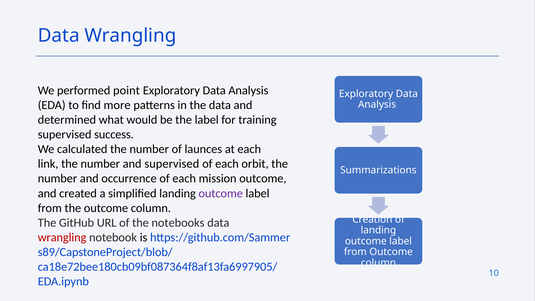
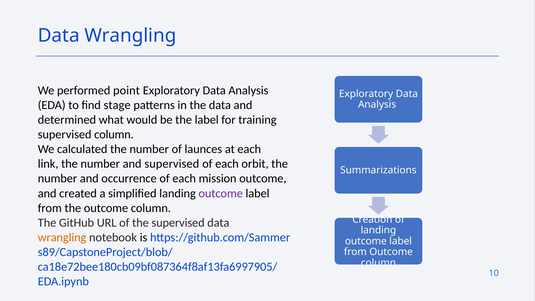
more: more -> stage
supervised success: success -> column
the notebooks: notebooks -> supervised
wrangling at (62, 237) colour: red -> orange
